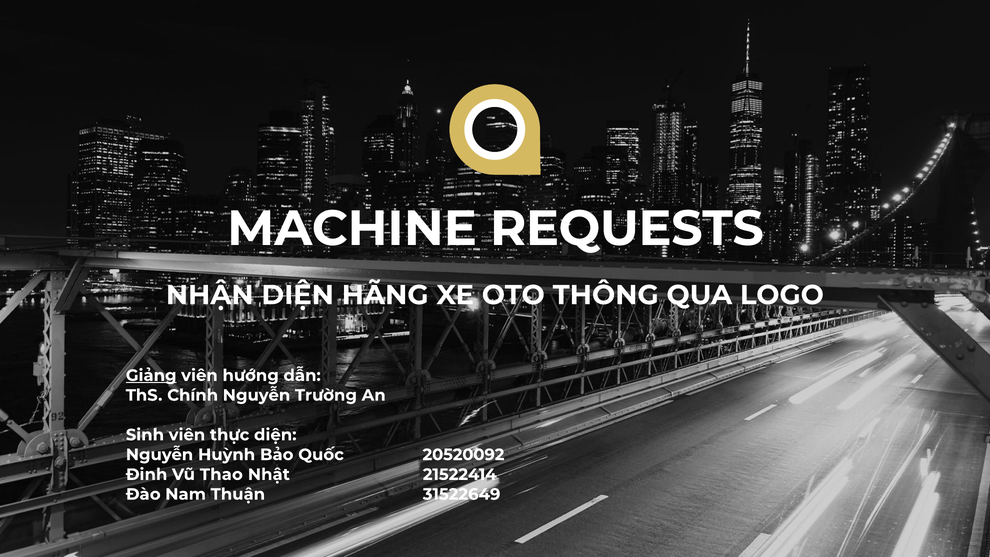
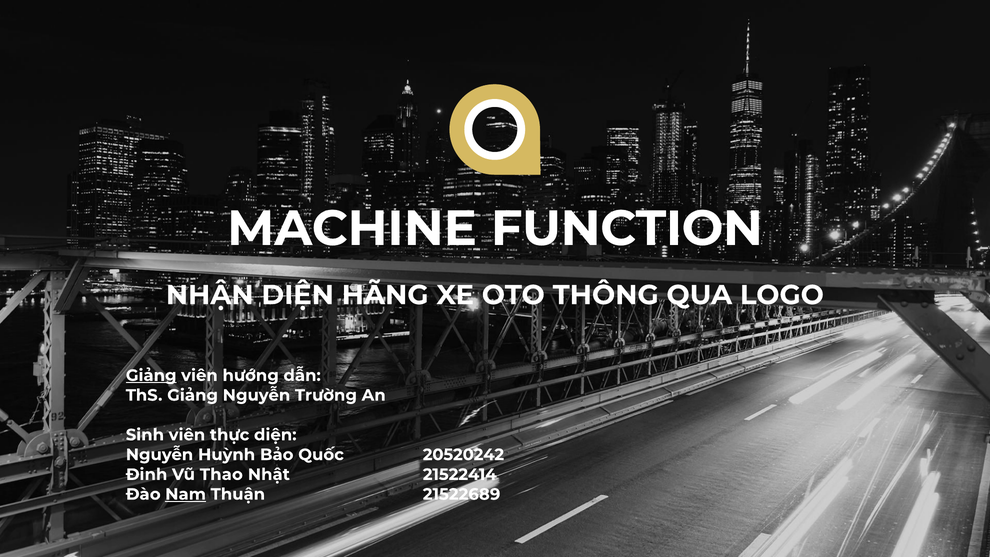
REQUESTS: REQUESTS -> FUNCTION
ThS Chính: Chính -> Giảng
20520092: 20520092 -> 20520242
Nam underline: none -> present
31522649: 31522649 -> 21522689
